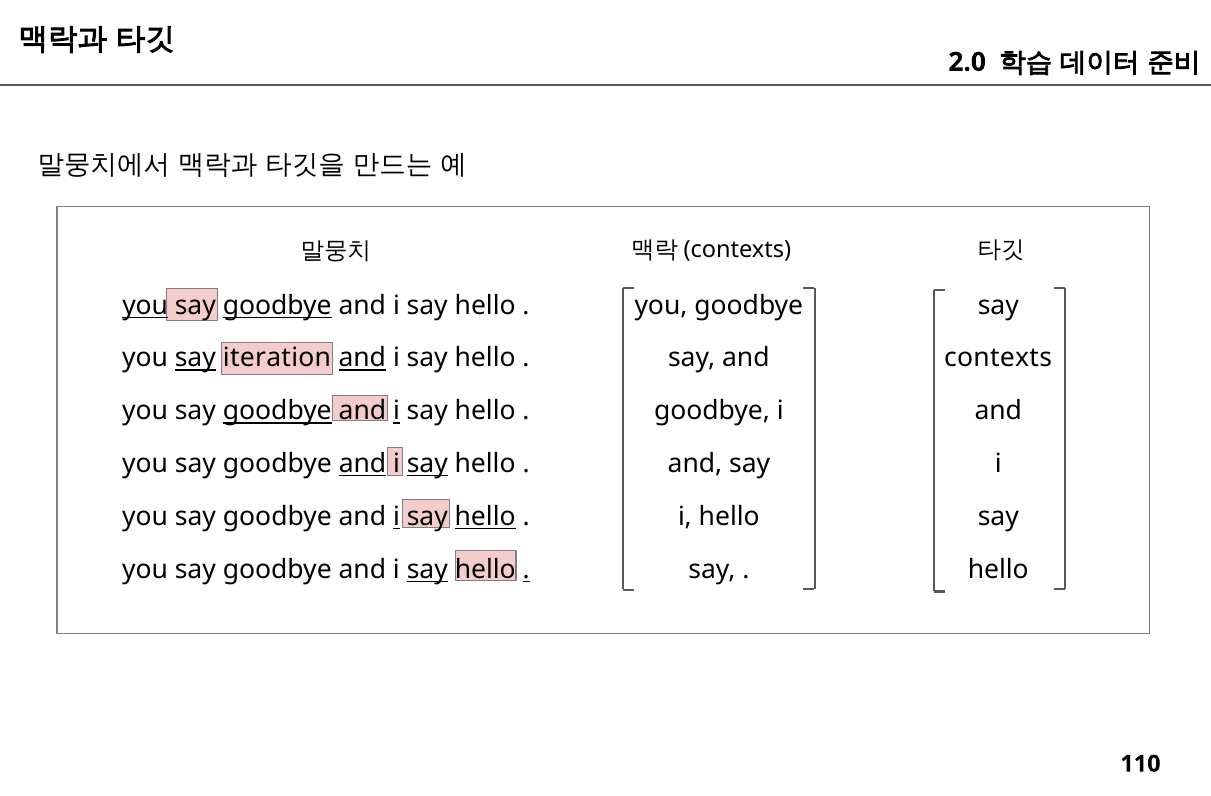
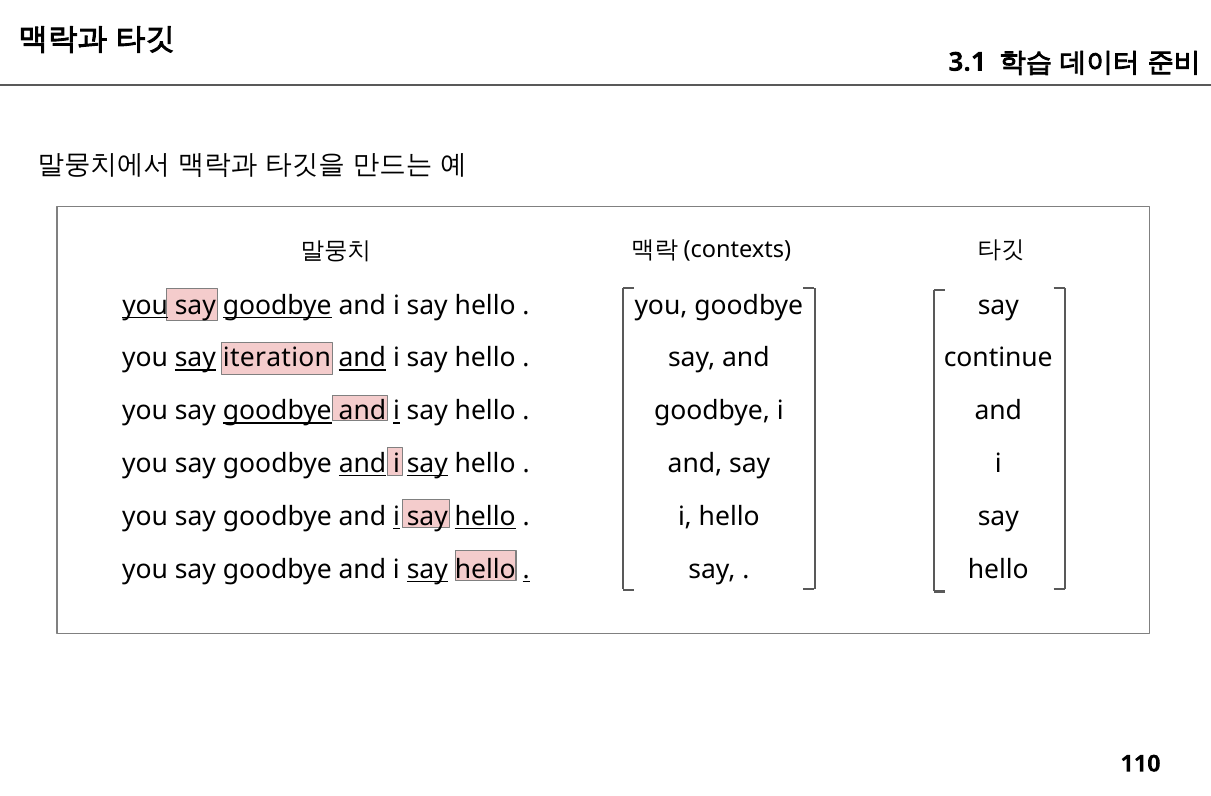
2.0: 2.0 -> 3.1
contexts: contexts -> continue
